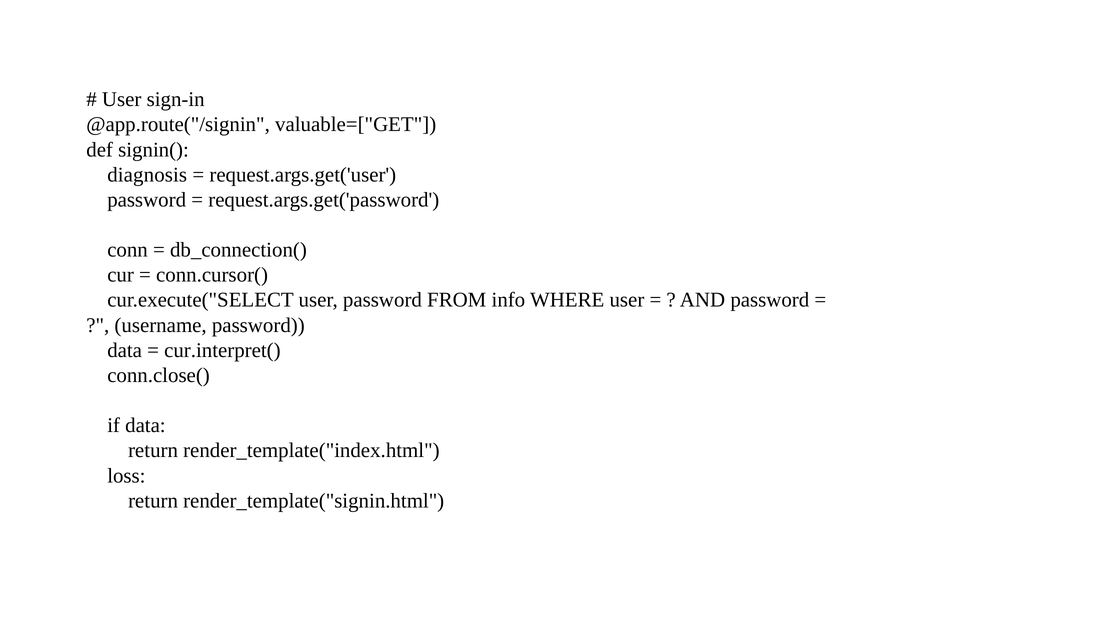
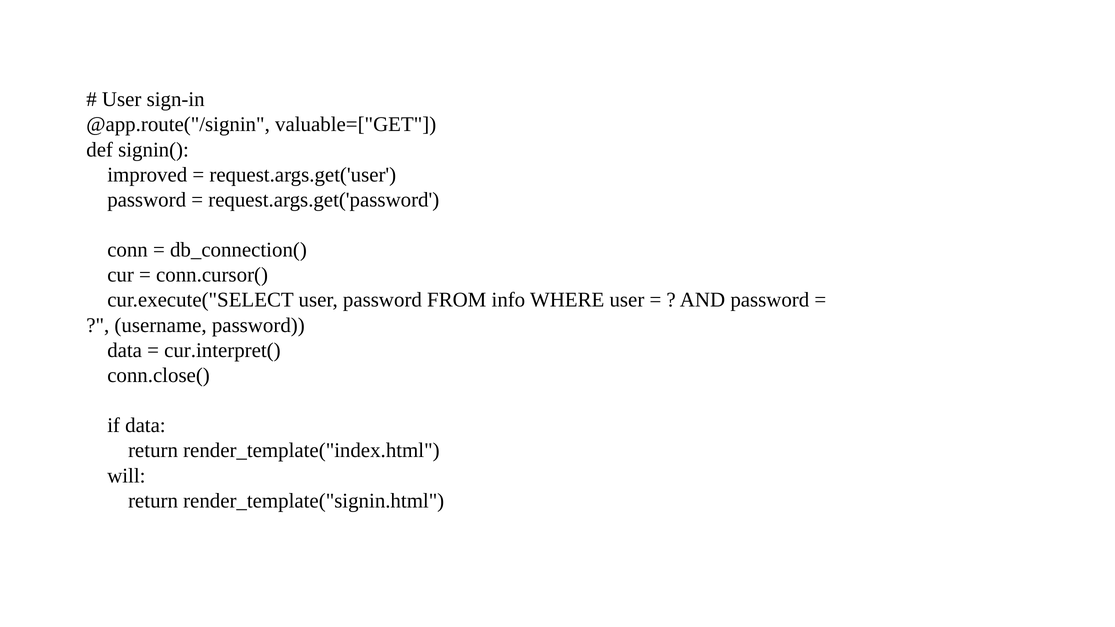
diagnosis: diagnosis -> improved
loss: loss -> will
